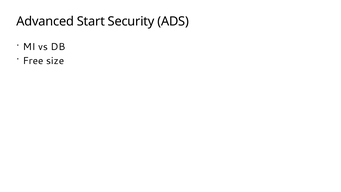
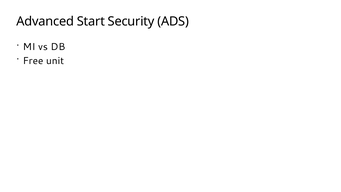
size: size -> unit
